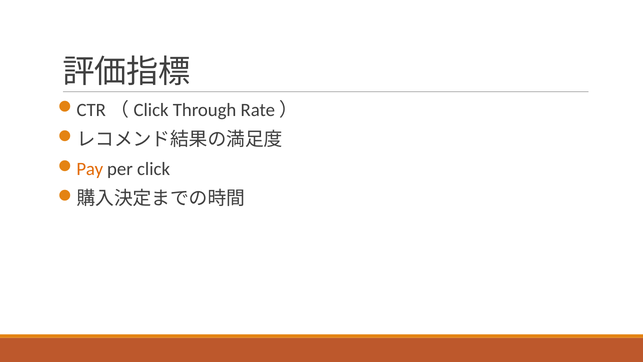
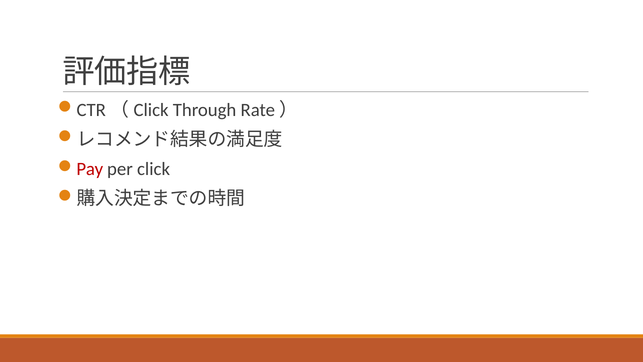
Pay colour: orange -> red
